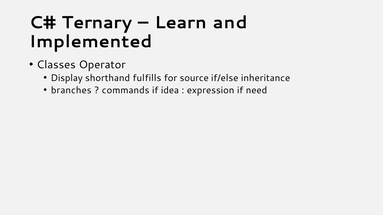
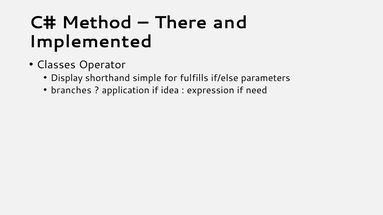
Ternary: Ternary -> Method
Learn: Learn -> There
fulfills: fulfills -> simple
source: source -> fulfills
inheritance: inheritance -> parameters
commands: commands -> application
